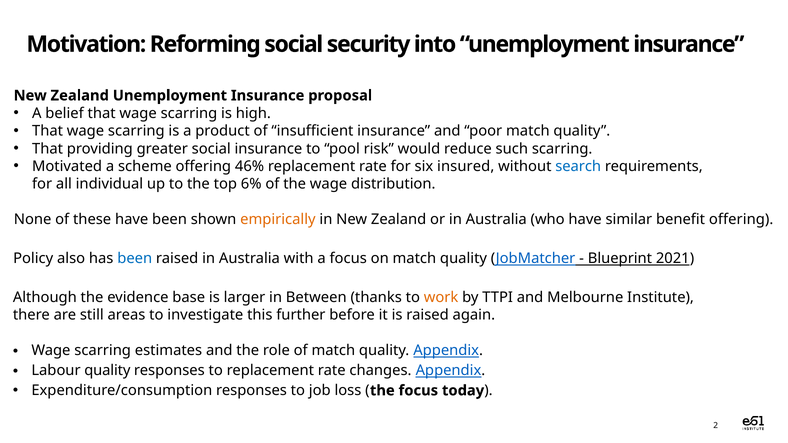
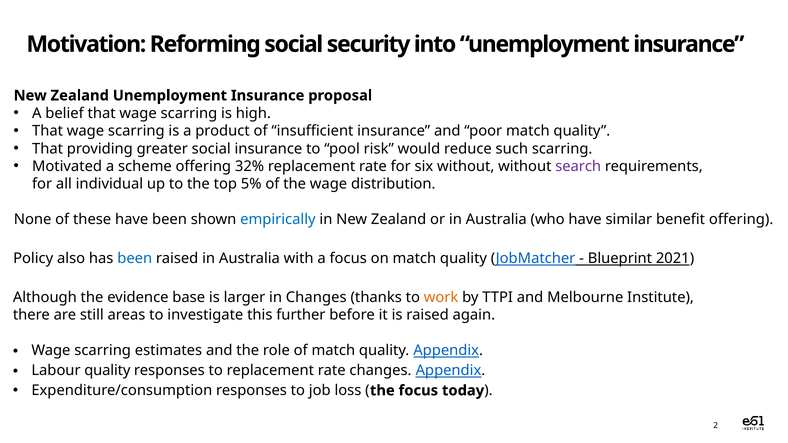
46%: 46% -> 32%
six insured: insured -> without
search colour: blue -> purple
6%: 6% -> 5%
empirically colour: orange -> blue
in Between: Between -> Changes
